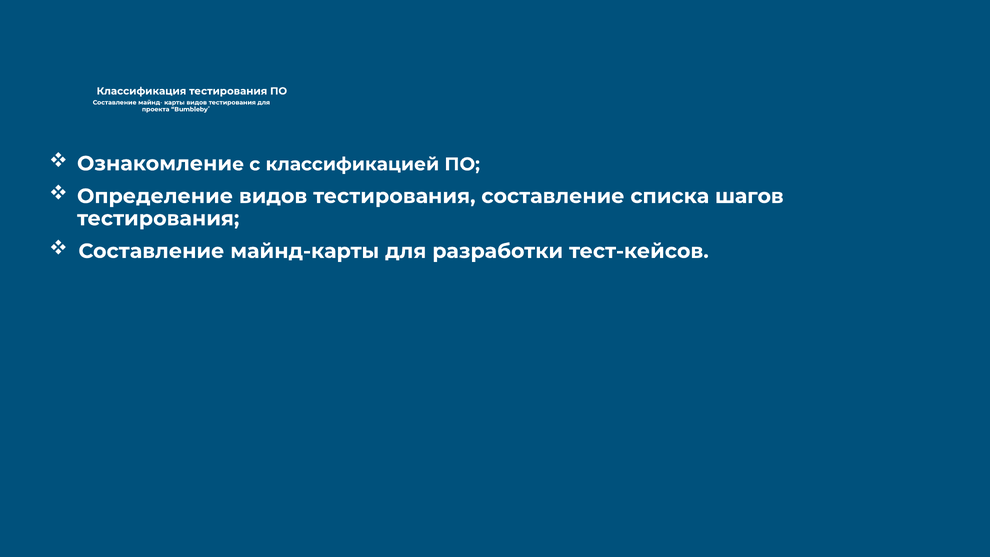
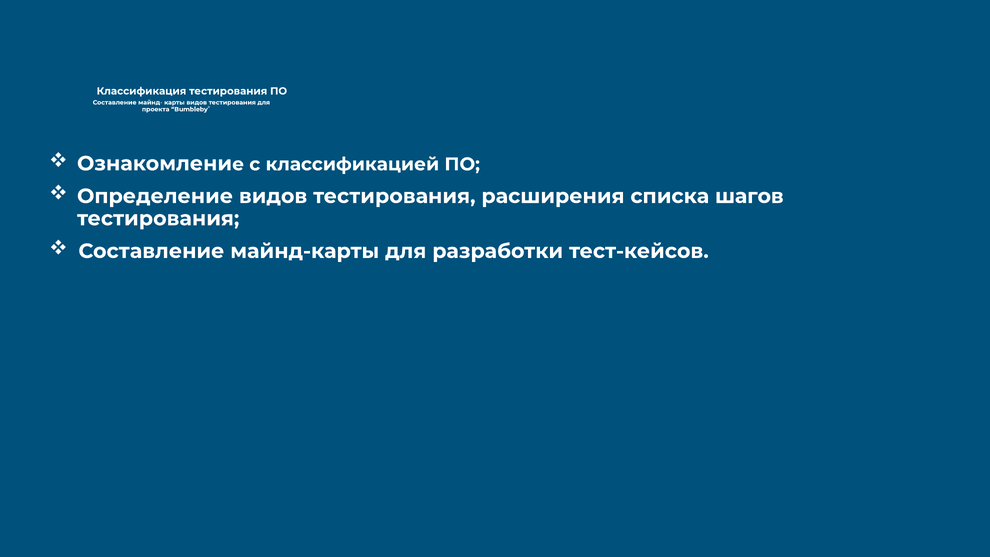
тестирования составление: составление -> расширения
